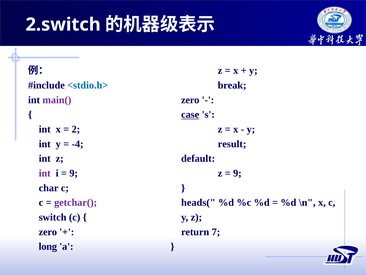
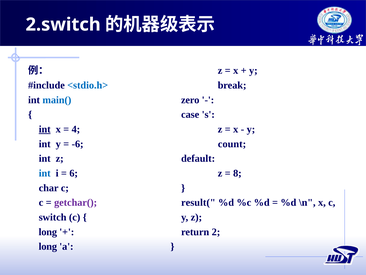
main( colour: purple -> blue
case underline: present -> none
int at (45, 129) underline: none -> present
2: 2 -> 4
-4: -4 -> -6
result: result -> count
int at (45, 173) colour: purple -> blue
9 at (74, 173): 9 -> 6
9 at (237, 173): 9 -> 8
heads(: heads( -> result(
zero at (48, 232): zero -> long
7: 7 -> 2
